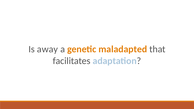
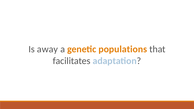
maladapted: maladapted -> populations
